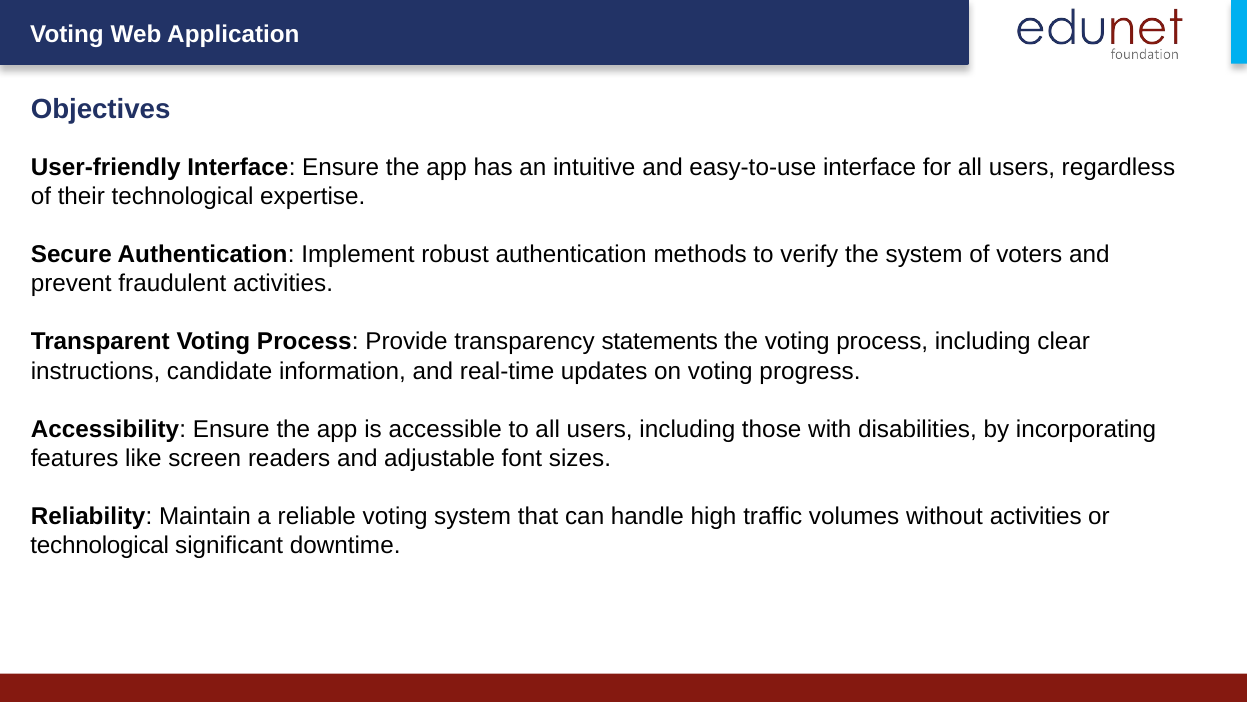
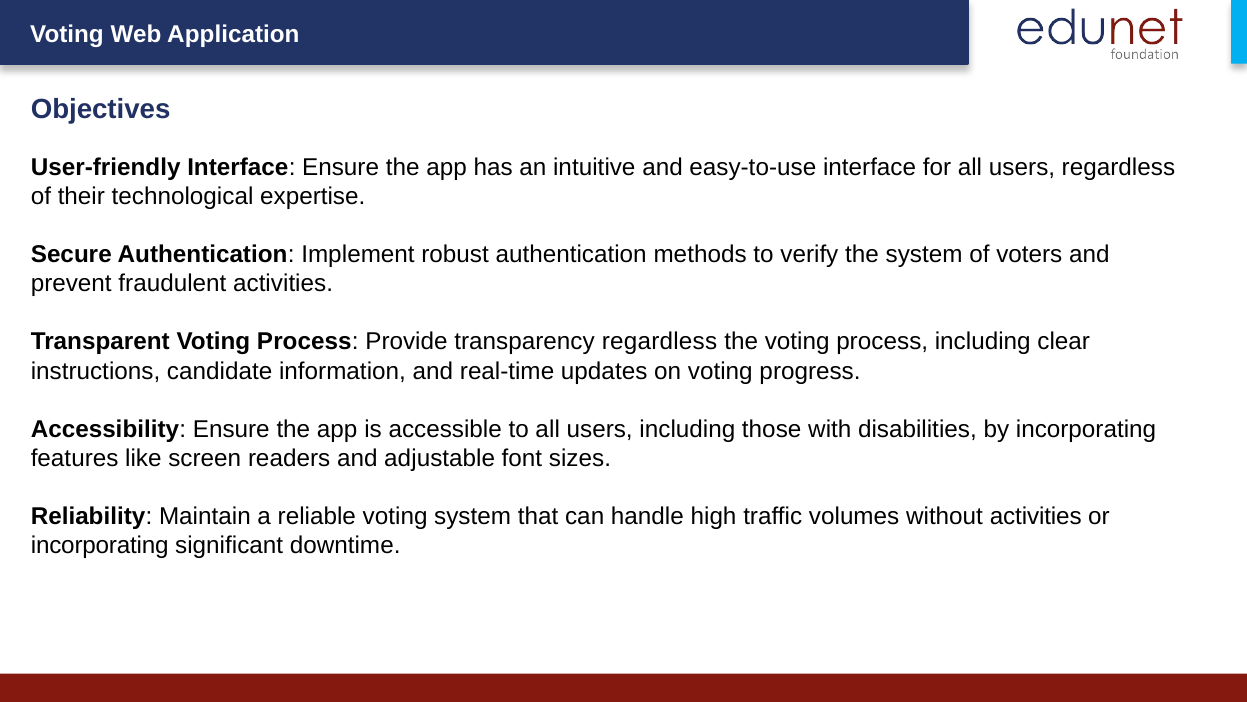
transparency statements: statements -> regardless
technological at (100, 545): technological -> incorporating
